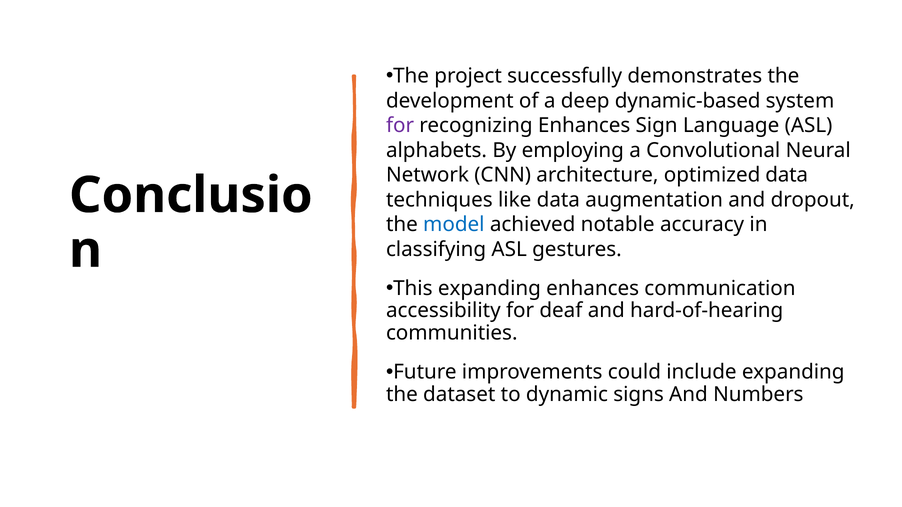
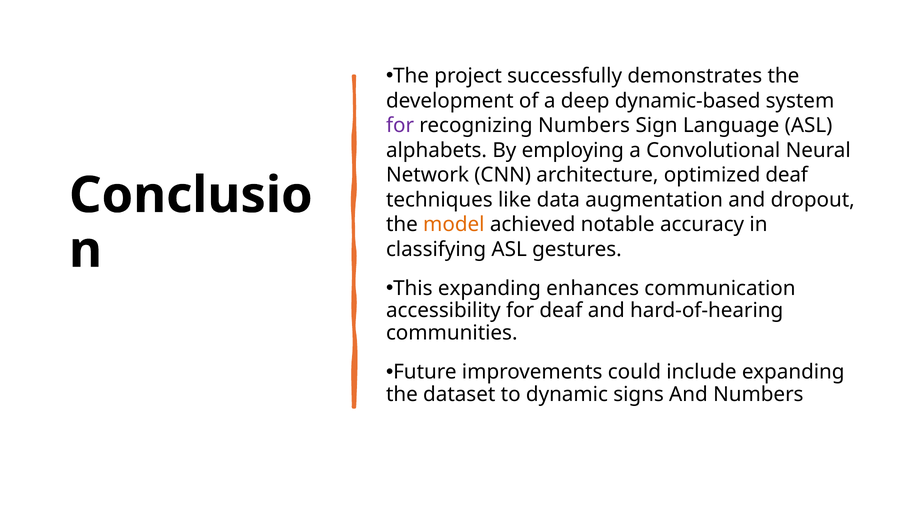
recognizing Enhances: Enhances -> Numbers
optimized data: data -> deaf
model colour: blue -> orange
